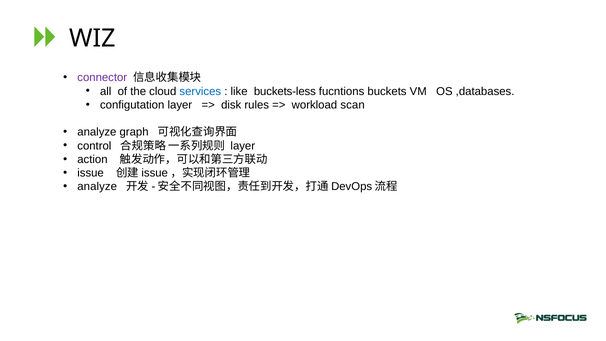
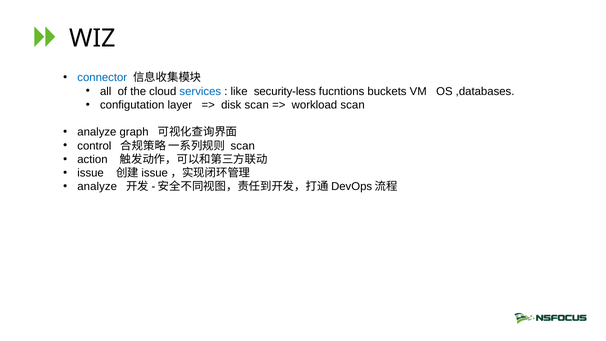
connector colour: purple -> blue
buckets-less: buckets-less -> security-less
disk rules: rules -> scan
layer at (243, 146): layer -> scan
